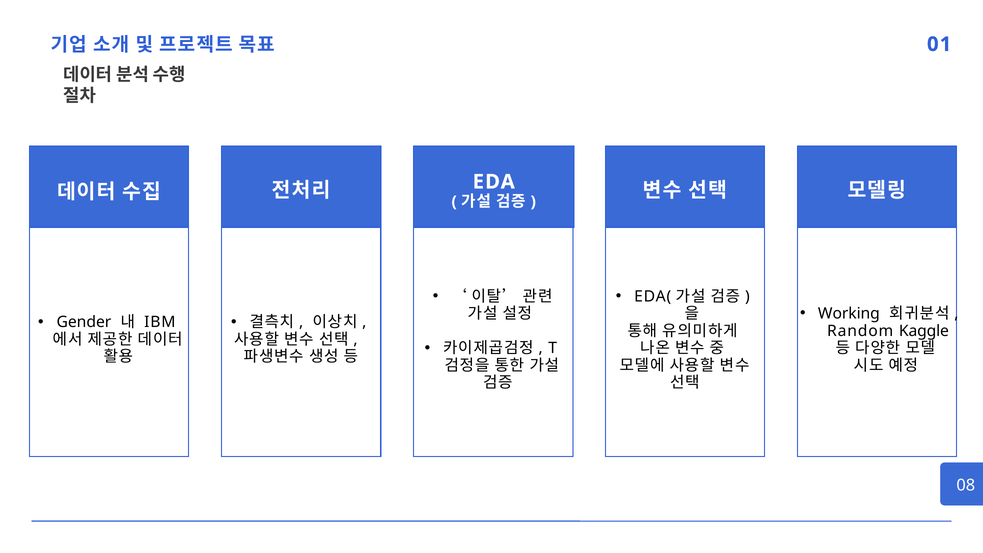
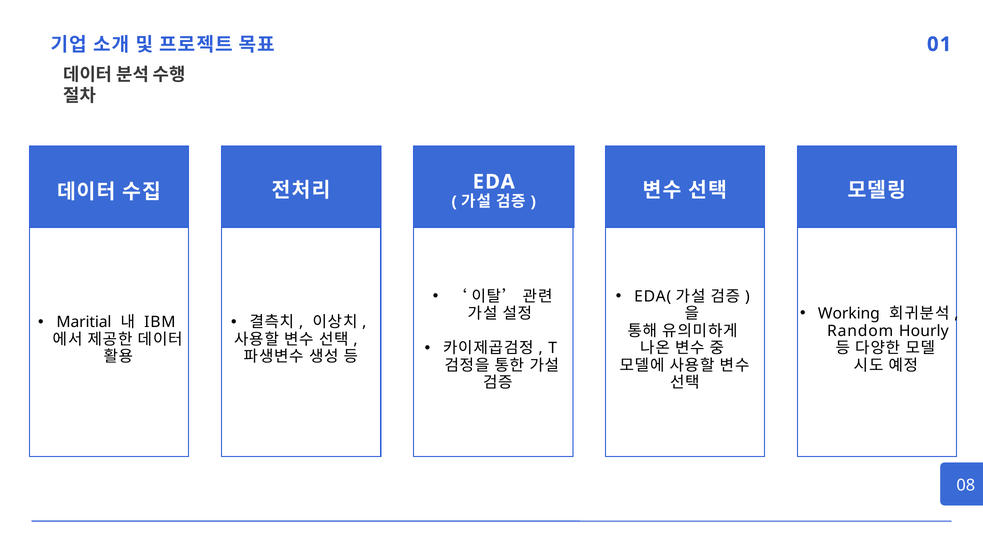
Gender: Gender -> Maritial
Kaggle: Kaggle -> Hourly
